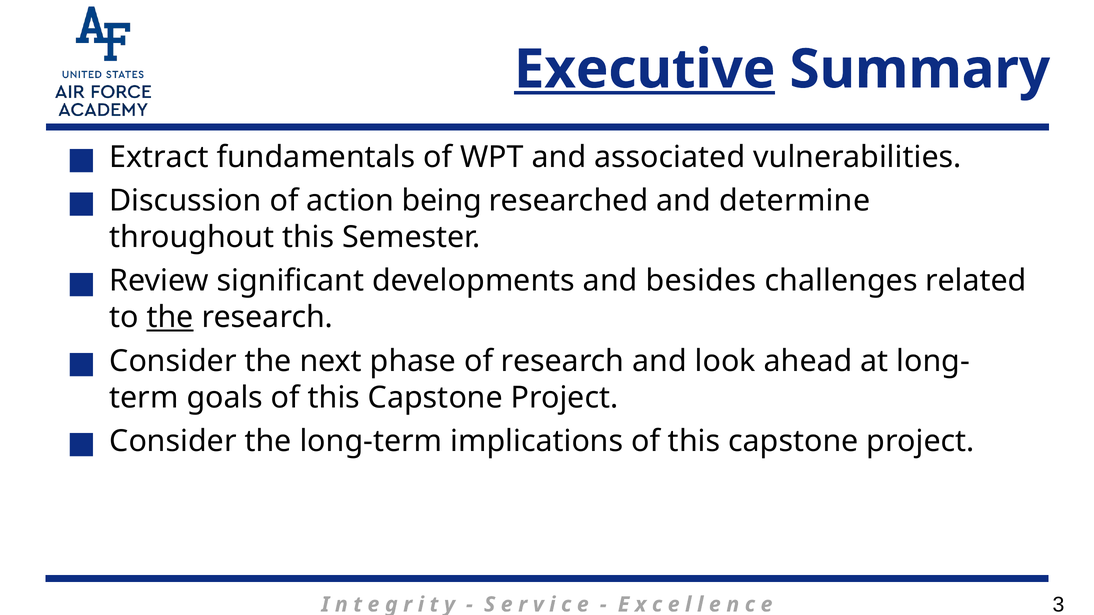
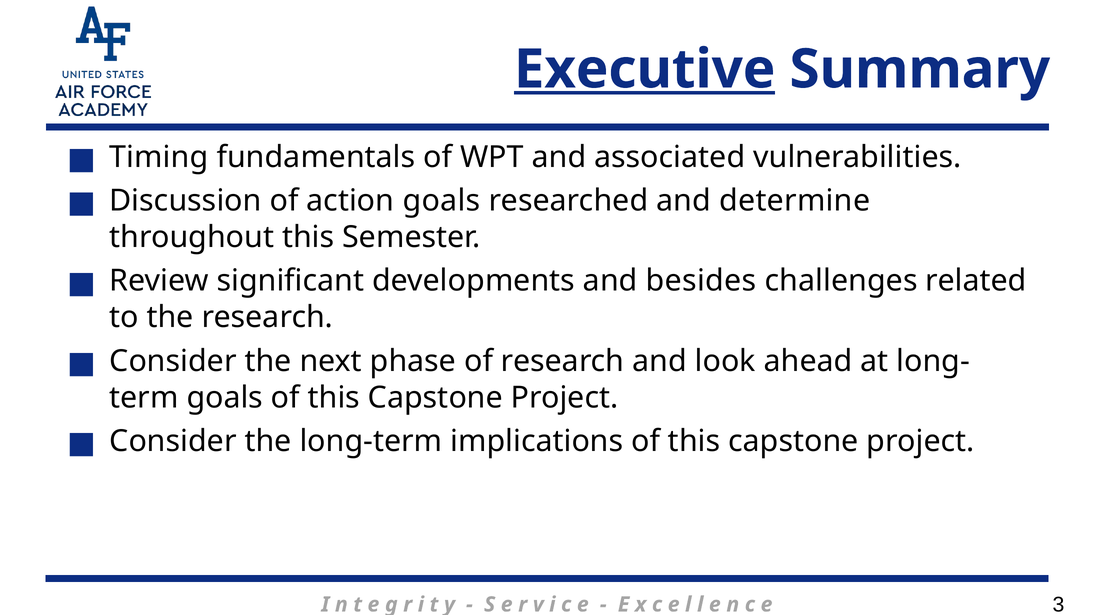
Extract: Extract -> Timing
action being: being -> goals
the at (170, 318) underline: present -> none
